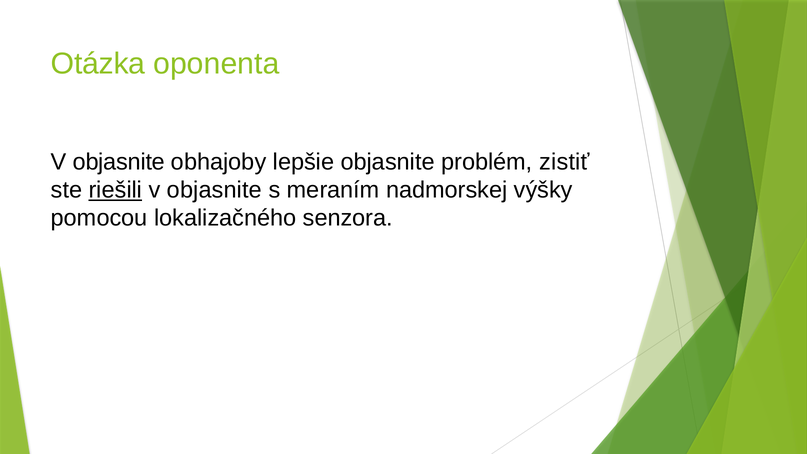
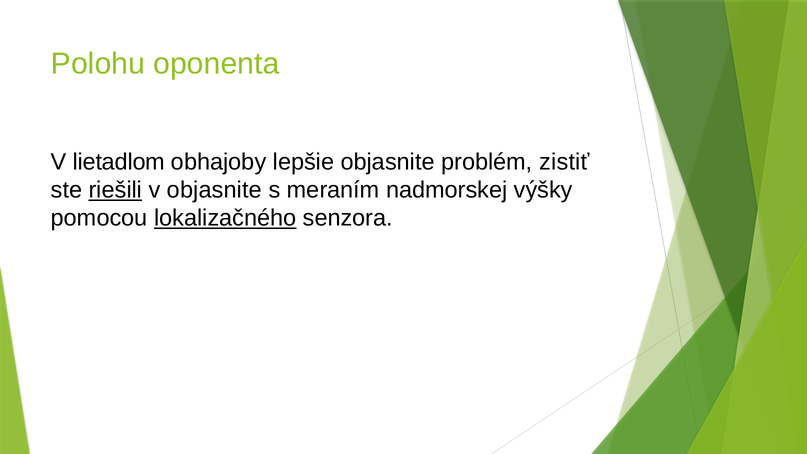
Otázka: Otázka -> Polohu
objasnite at (119, 162): objasnite -> lietadlom
lokalizačného underline: none -> present
